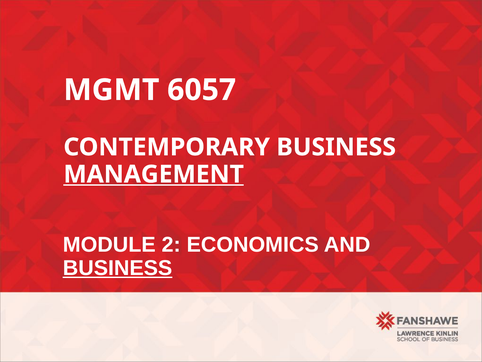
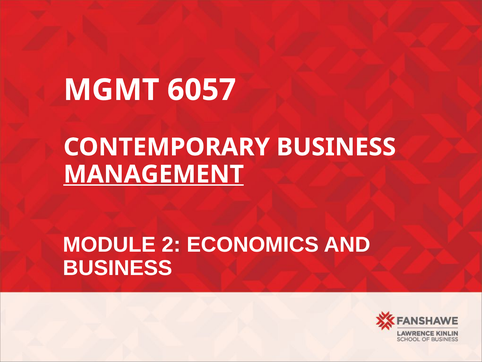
BUSINESS at (118, 268) underline: present -> none
